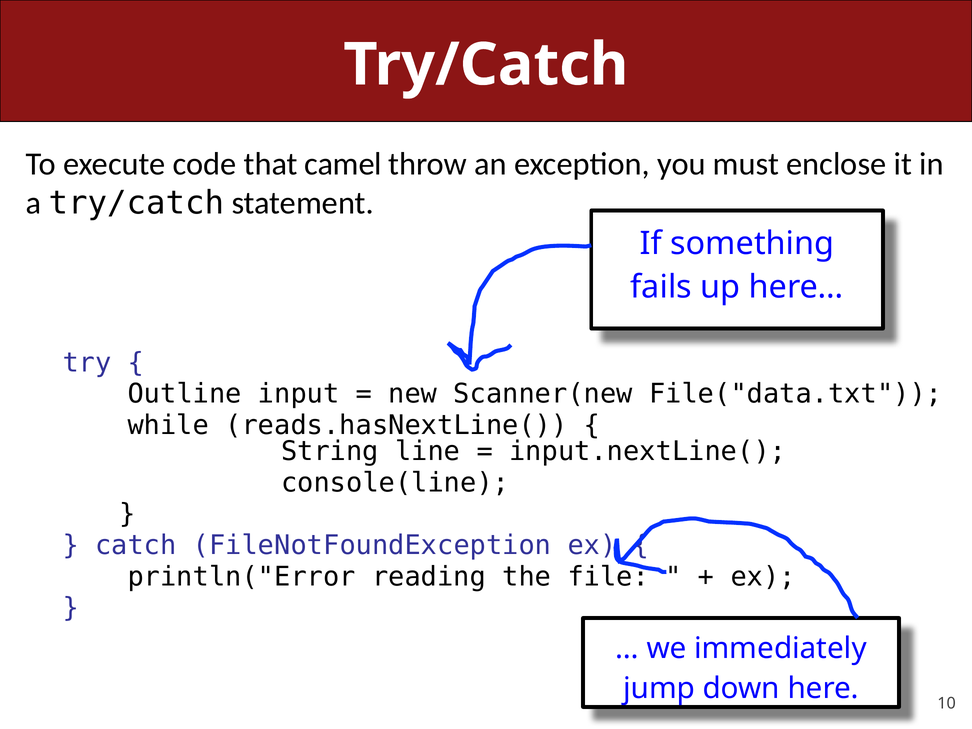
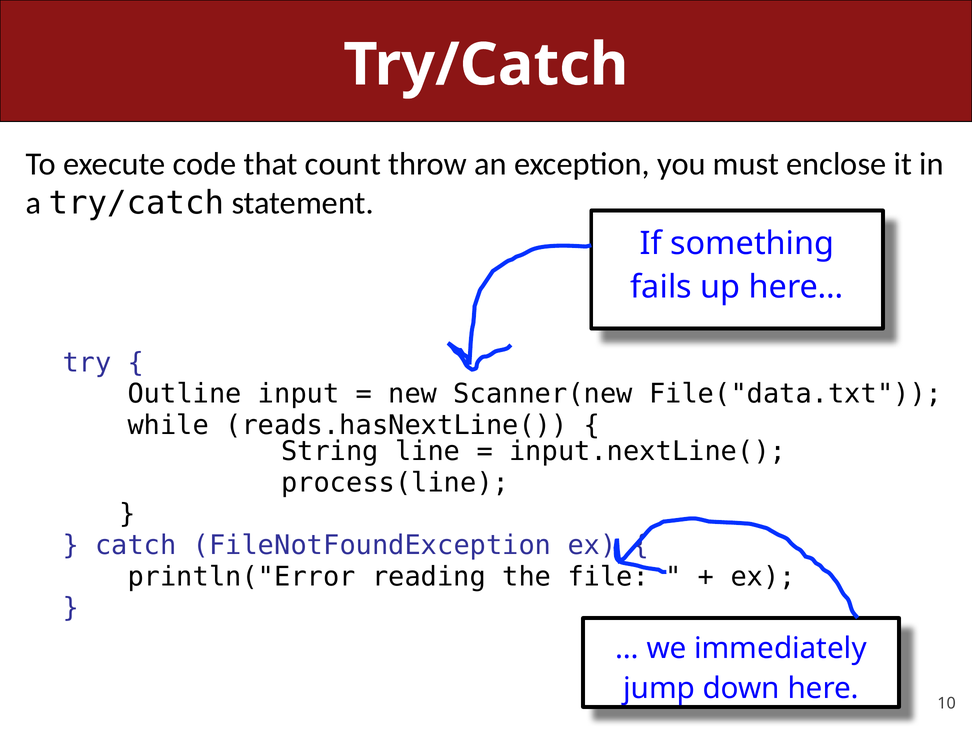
camel: camel -> count
console(line: console(line -> process(line
